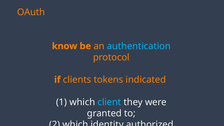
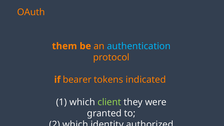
know at (65, 46): know -> them
clients: clients -> bearer
client colour: light blue -> light green
